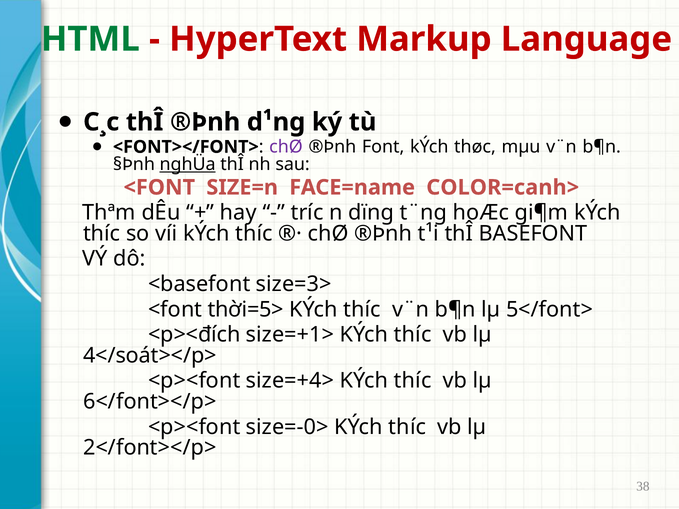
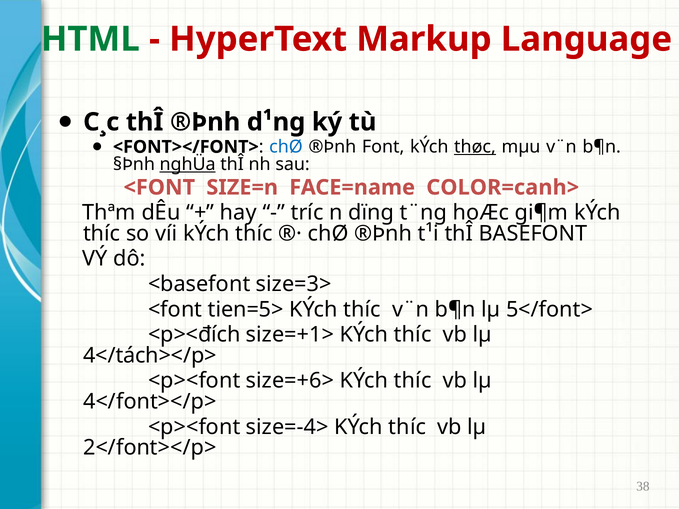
chØ at (286, 147) colour: purple -> blue
thøc underline: none -> present
thời=5>: thời=5> -> tien=5>
4</soát></p>: 4</soát></p> -> 4</tách></p>
size=+4>: size=+4> -> size=+6>
6</font></p>: 6</font></p> -> 4</font></p>
size=-0>: size=-0> -> size=-4>
